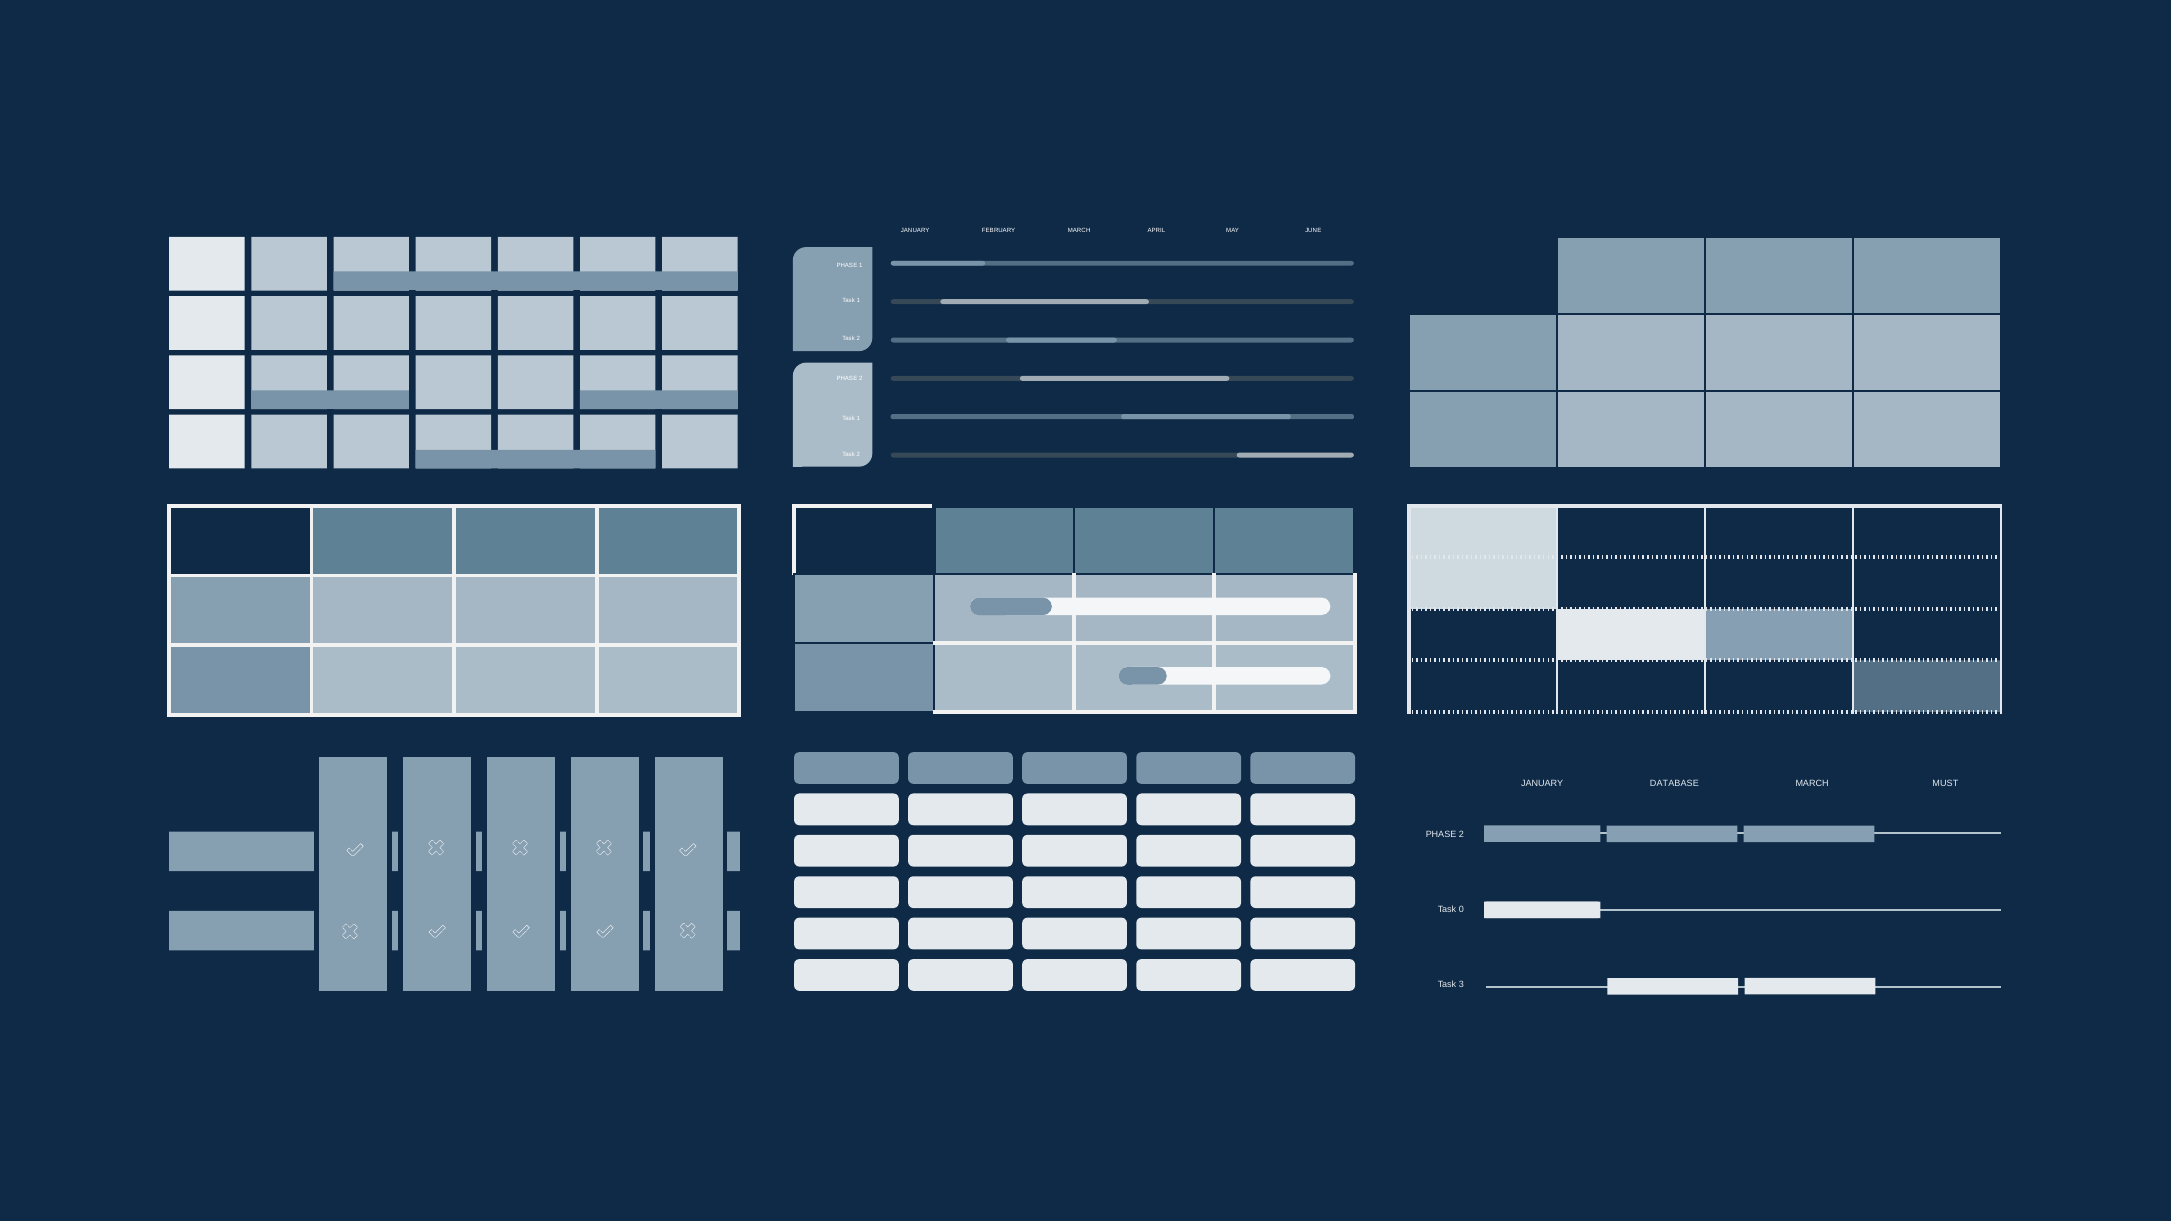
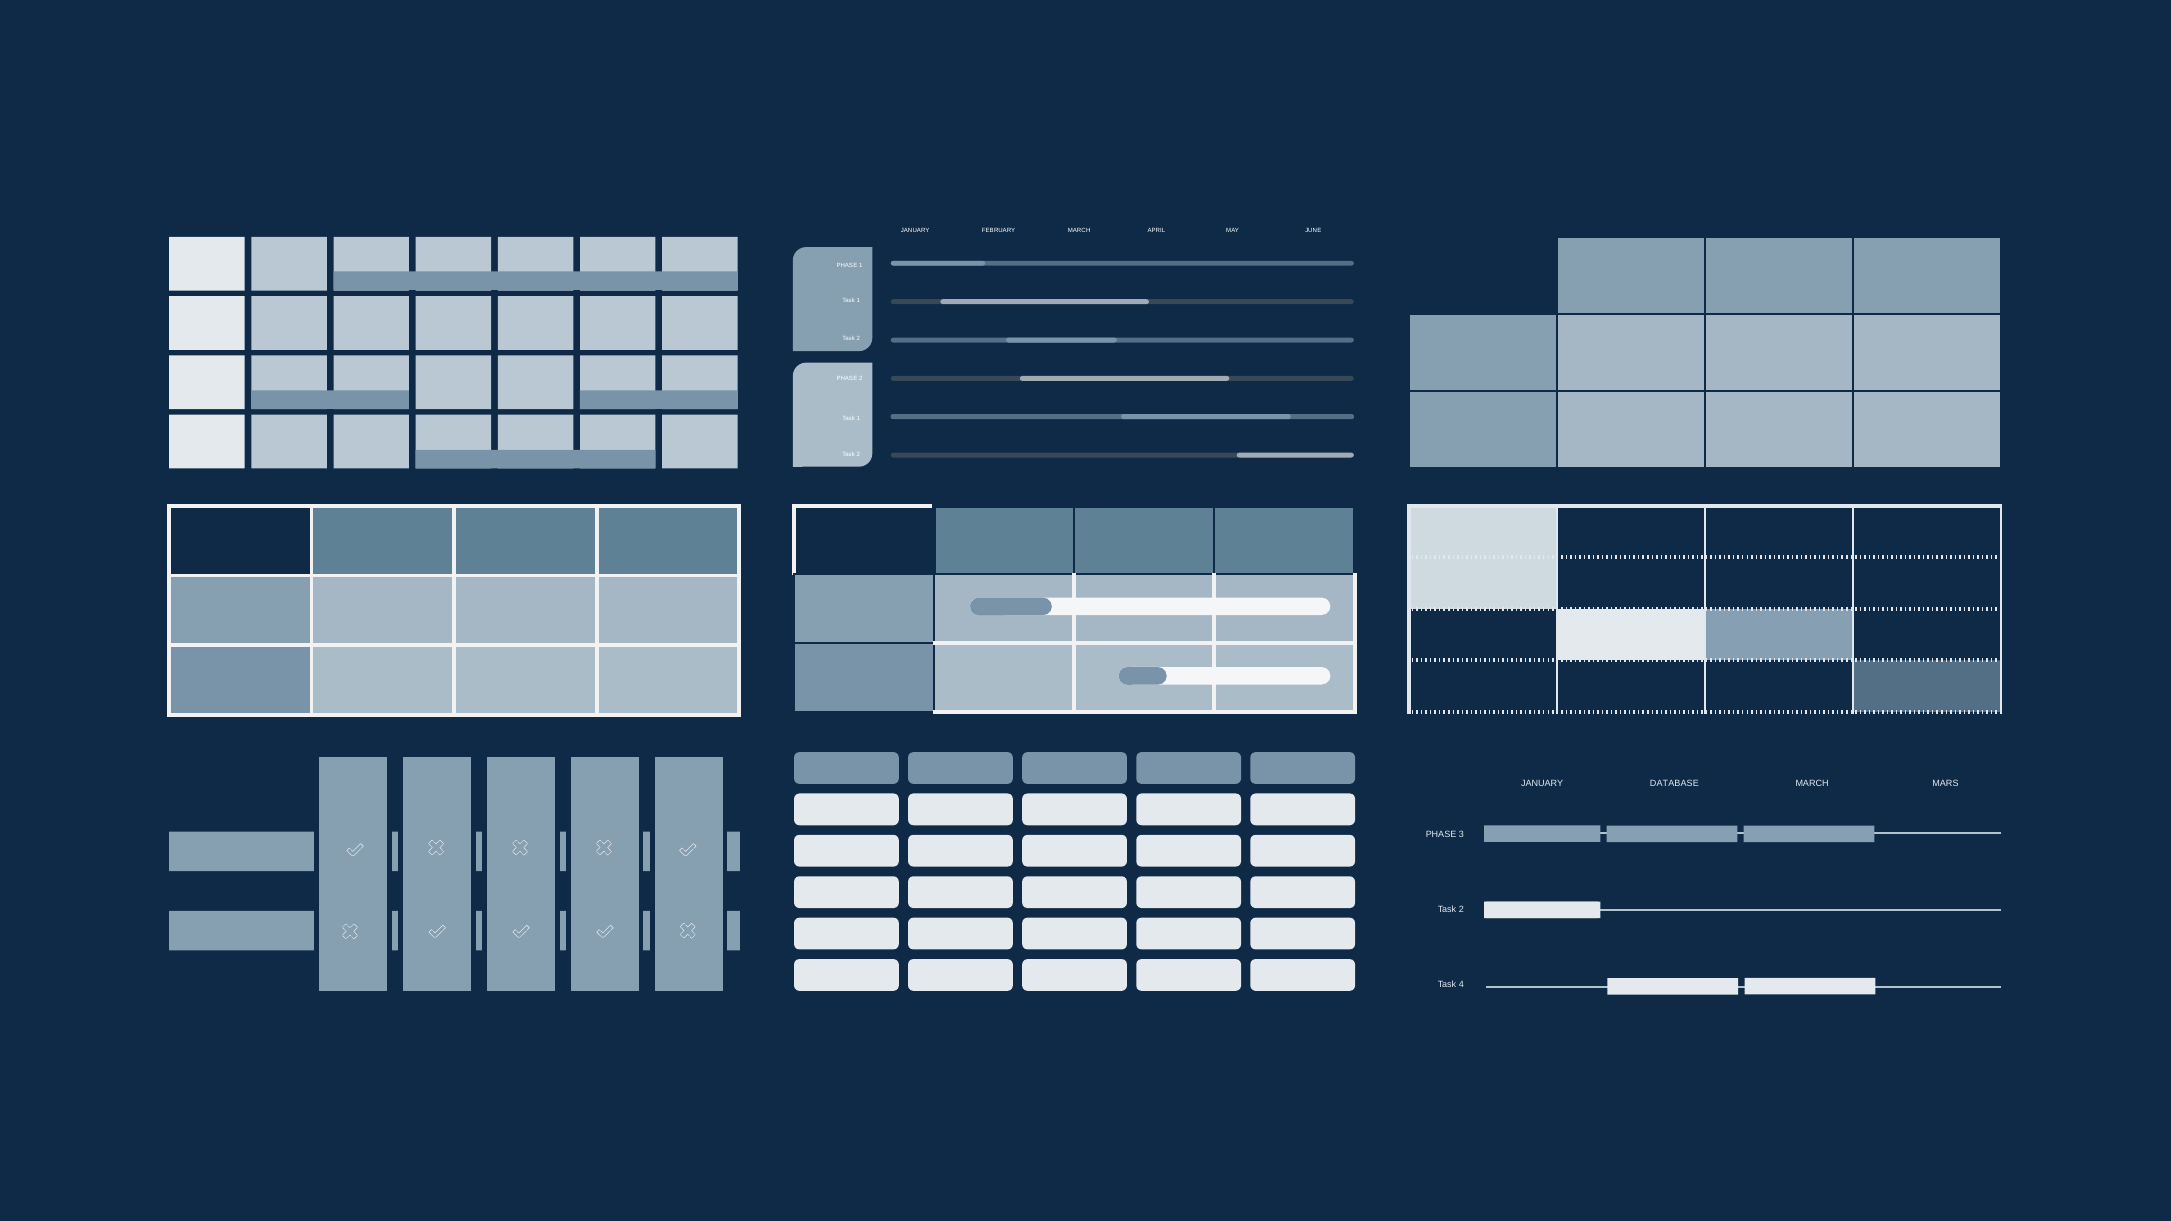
MUST: MUST -> MARS
2 at (1461, 834): 2 -> 3
0 at (1461, 909): 0 -> 2
3: 3 -> 4
